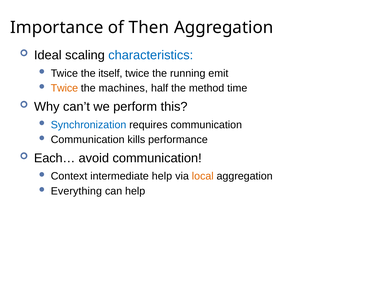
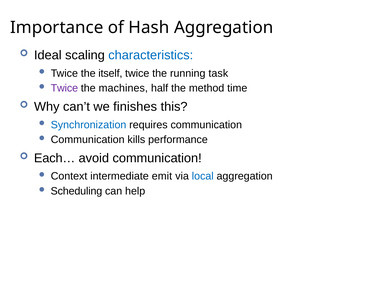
Then: Then -> Hash
emit: emit -> task
Twice at (64, 88) colour: orange -> purple
perform: perform -> finishes
intermediate help: help -> emit
local colour: orange -> blue
Everything: Everything -> Scheduling
